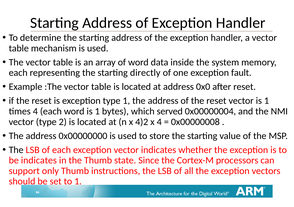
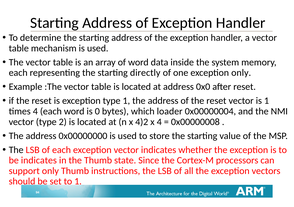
exception fault: fault -> only
word is 1: 1 -> 0
served: served -> loader
